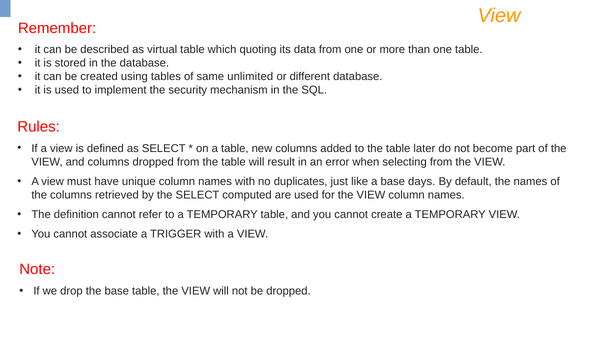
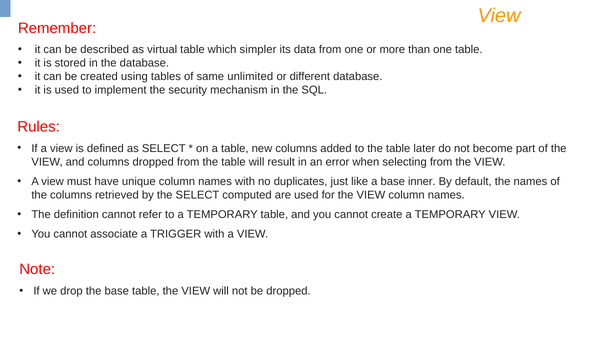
quoting: quoting -> simpler
days: days -> inner
